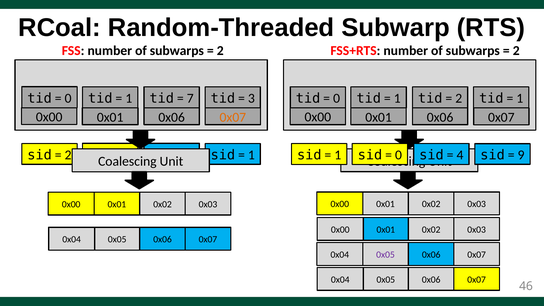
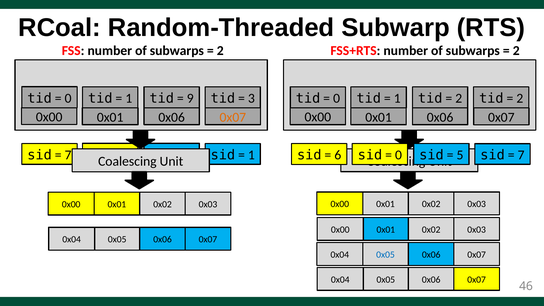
7: 7 -> 9
1 at (520, 98): 1 -> 2
2 at (68, 155): 2 -> 7
1 at (338, 155): 1 -> 6
4: 4 -> 5
9 at (521, 155): 9 -> 7
0x05 at (386, 255) colour: purple -> blue
